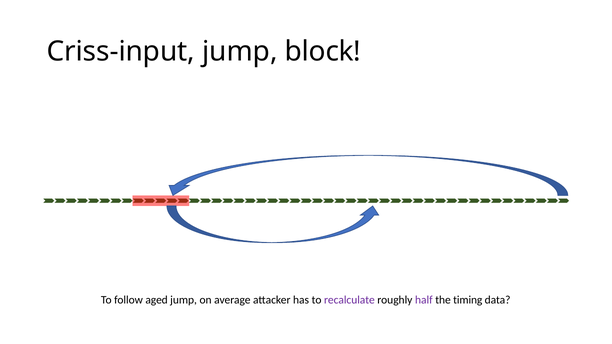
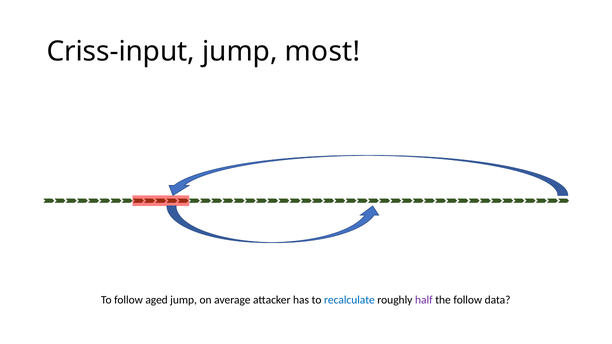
block: block -> most
recalculate colour: purple -> blue
the timing: timing -> follow
